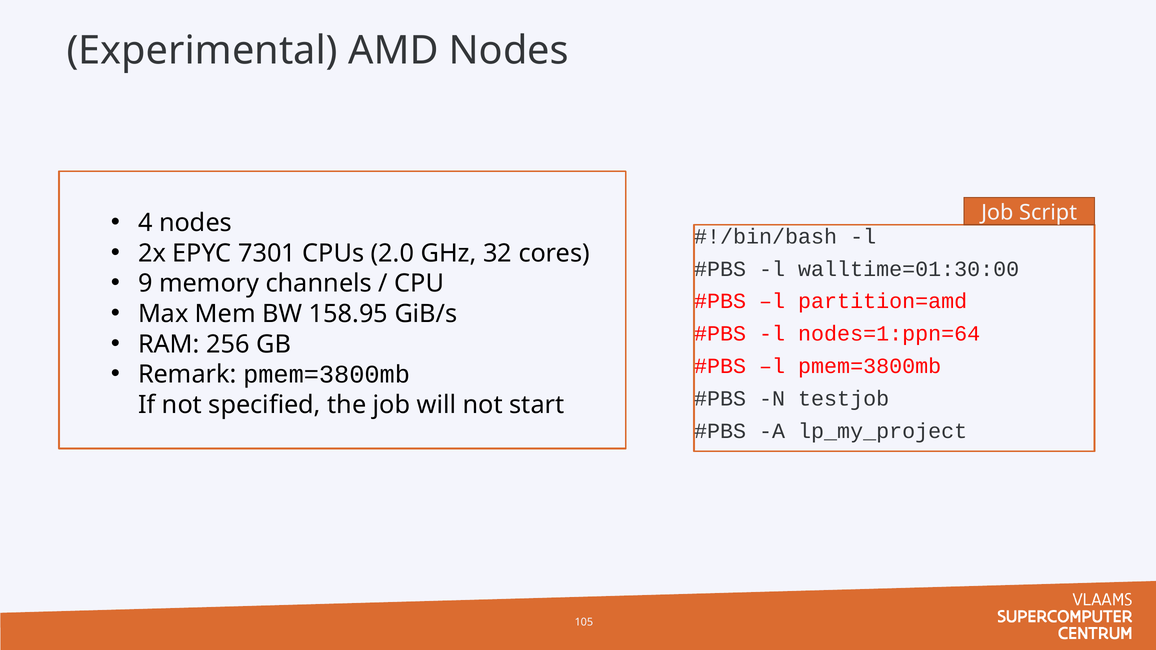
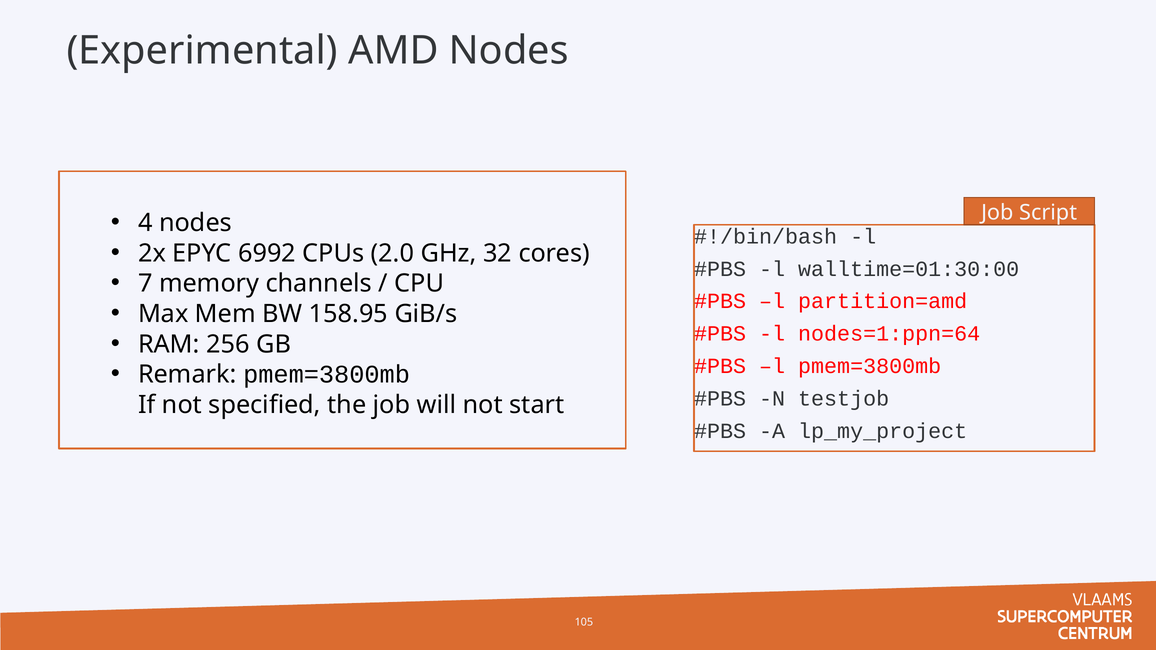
7301: 7301 -> 6992
9: 9 -> 7
